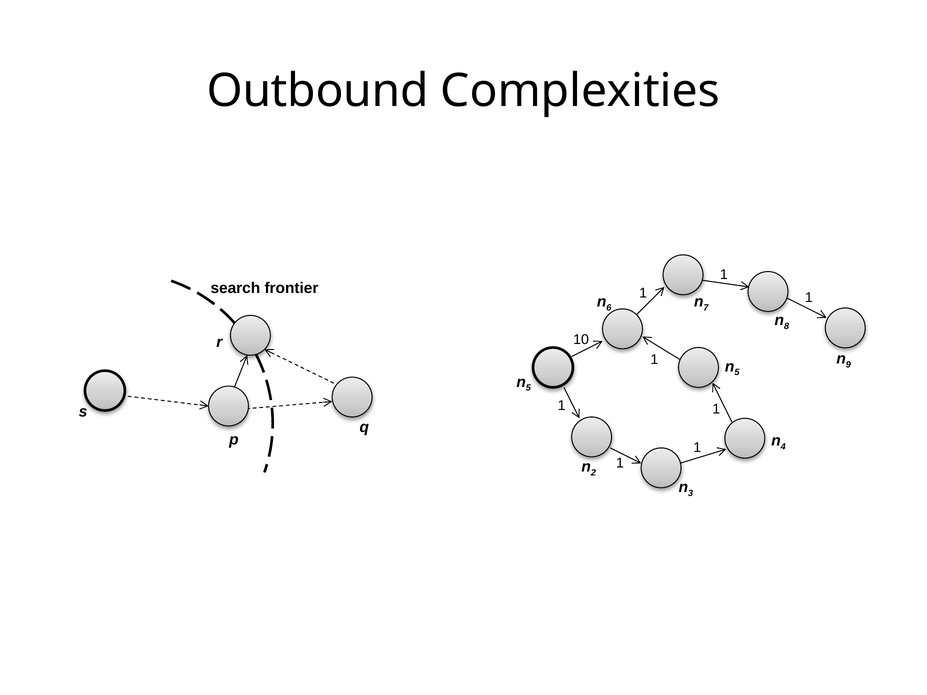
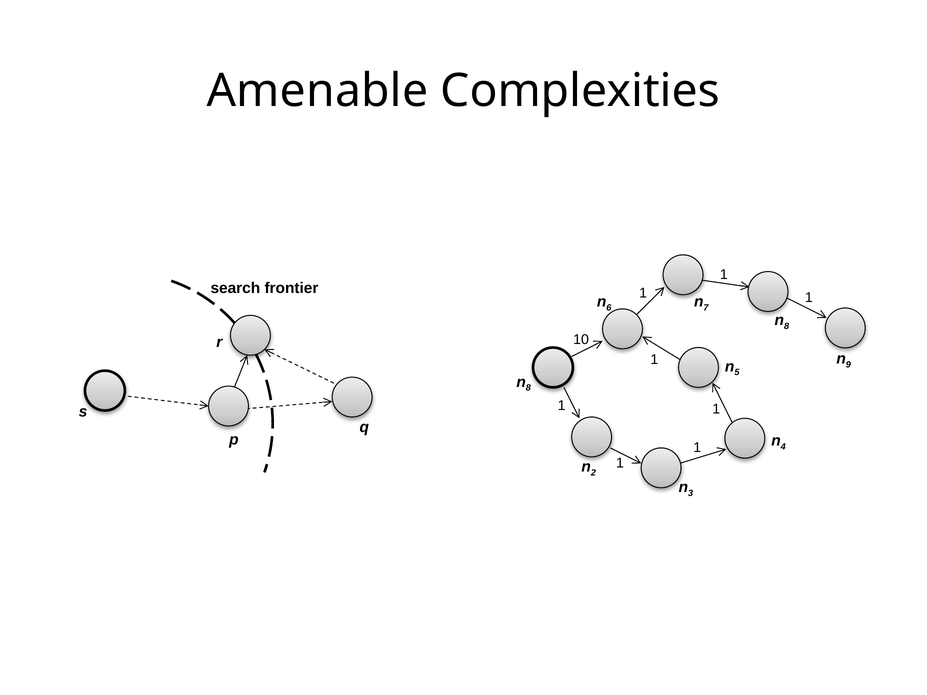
Outbound: Outbound -> Amenable
5 at (528, 388): 5 -> 8
